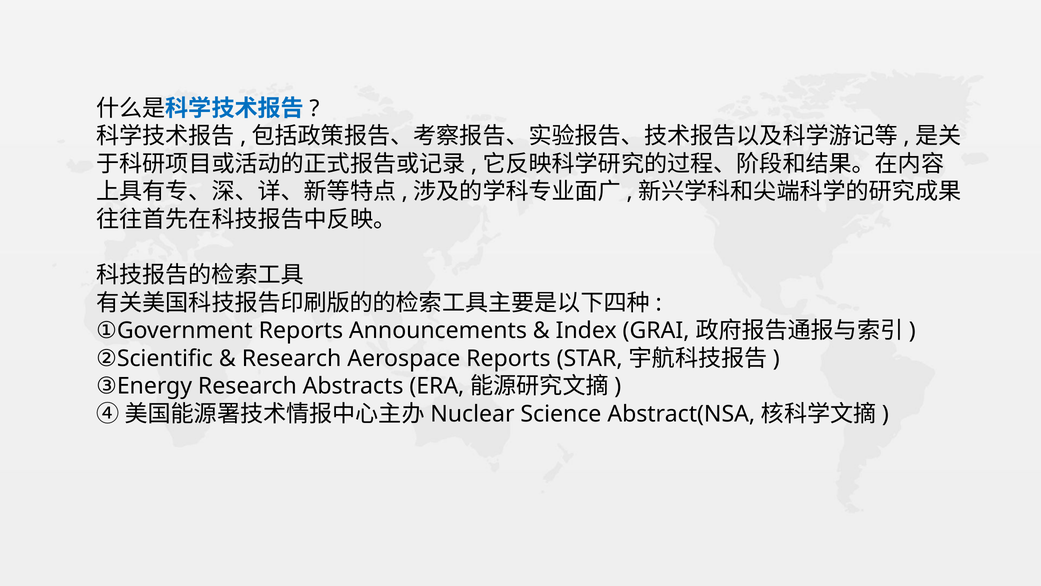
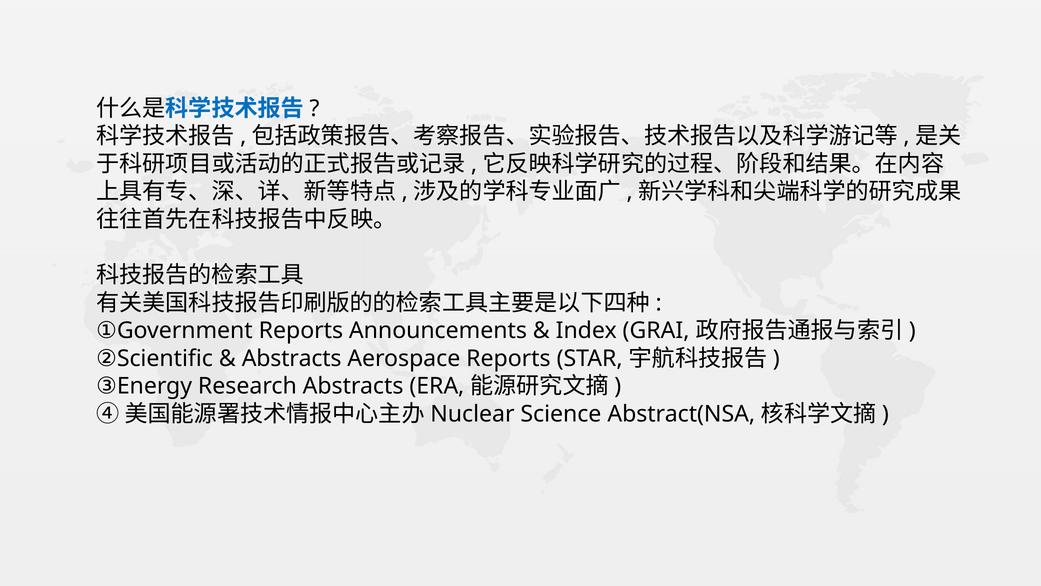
Research at (292, 358): Research -> Abstracts
